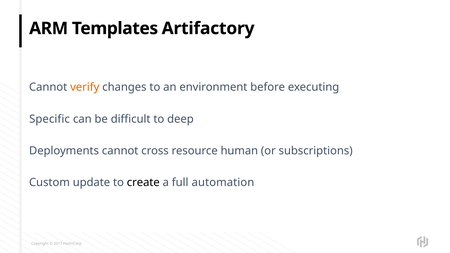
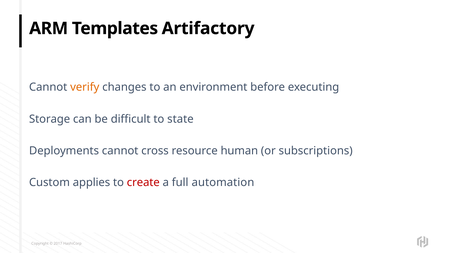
Specific: Specific -> Storage
deep: deep -> state
update: update -> applies
create colour: black -> red
